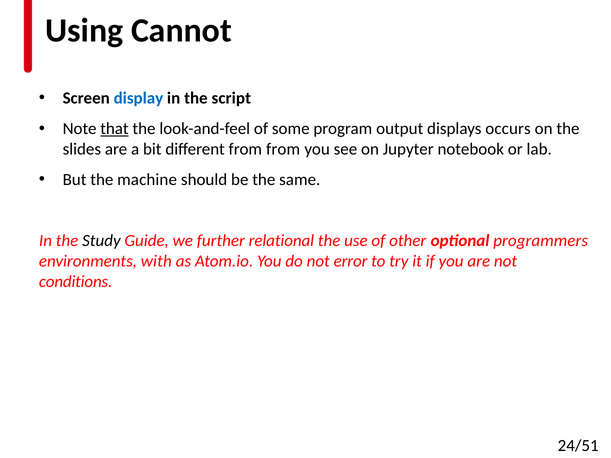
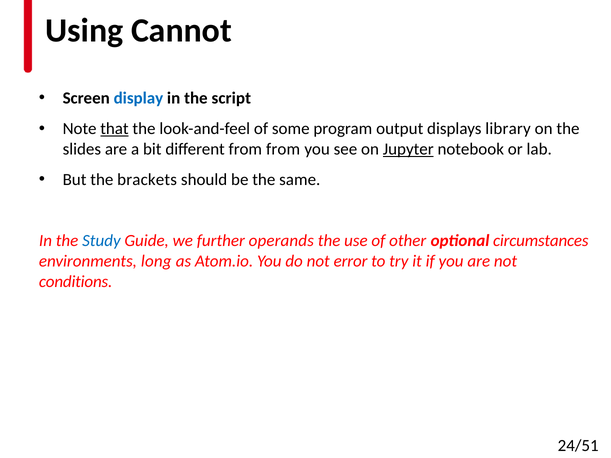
occurs: occurs -> library
Jupyter underline: none -> present
machine: machine -> brackets
Study colour: black -> blue
relational: relational -> operands
programmers: programmers -> circumstances
with: with -> long
